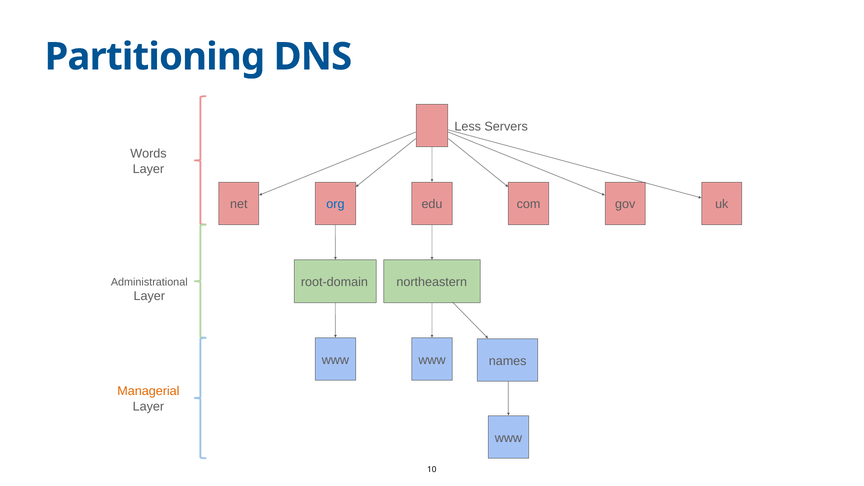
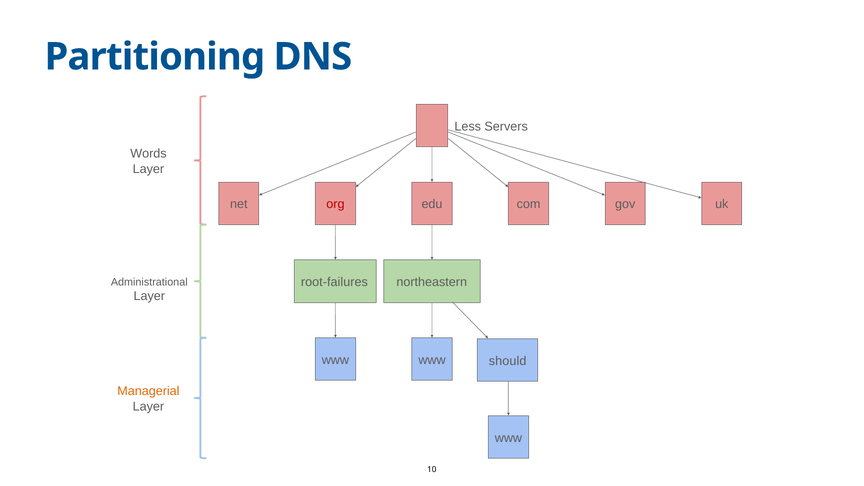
org colour: blue -> red
root-domain: root-domain -> root-failures
names: names -> should
